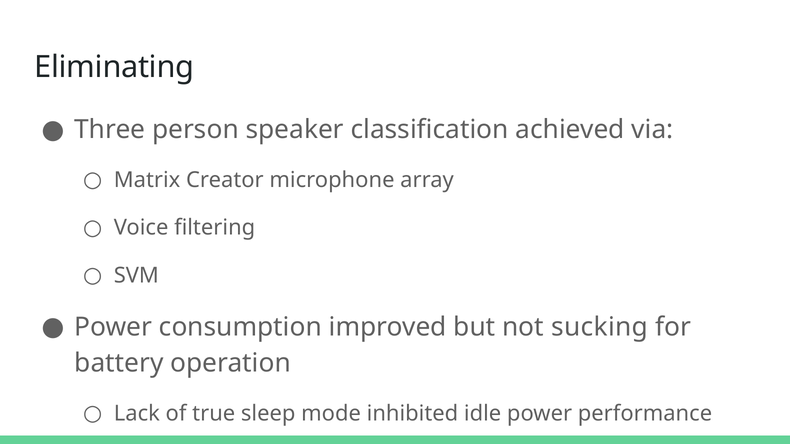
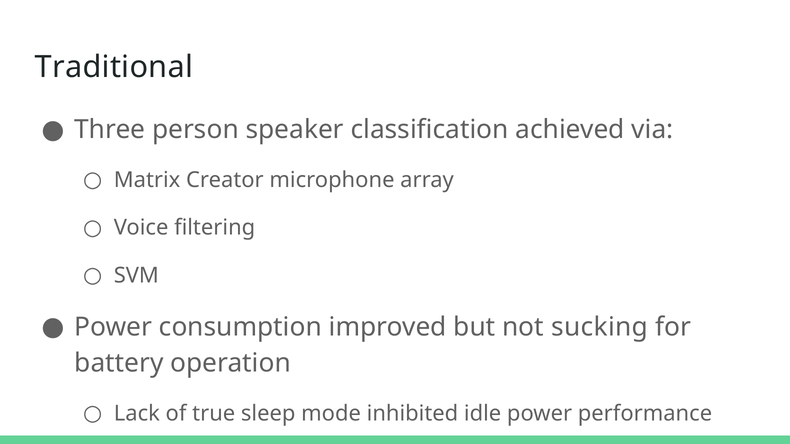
Eliminating: Eliminating -> Traditional
